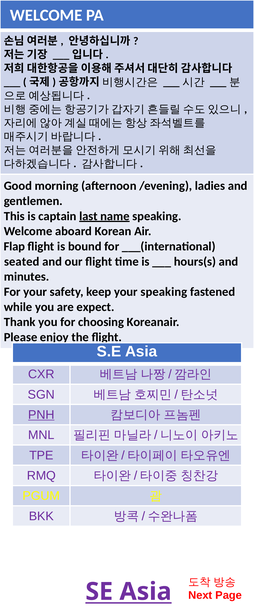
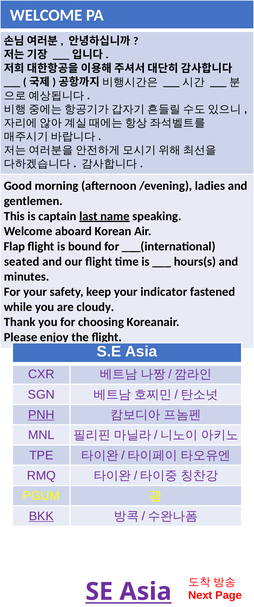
your speaking: speaking -> indicator
expect: expect -> cloudy
BKK underline: none -> present
